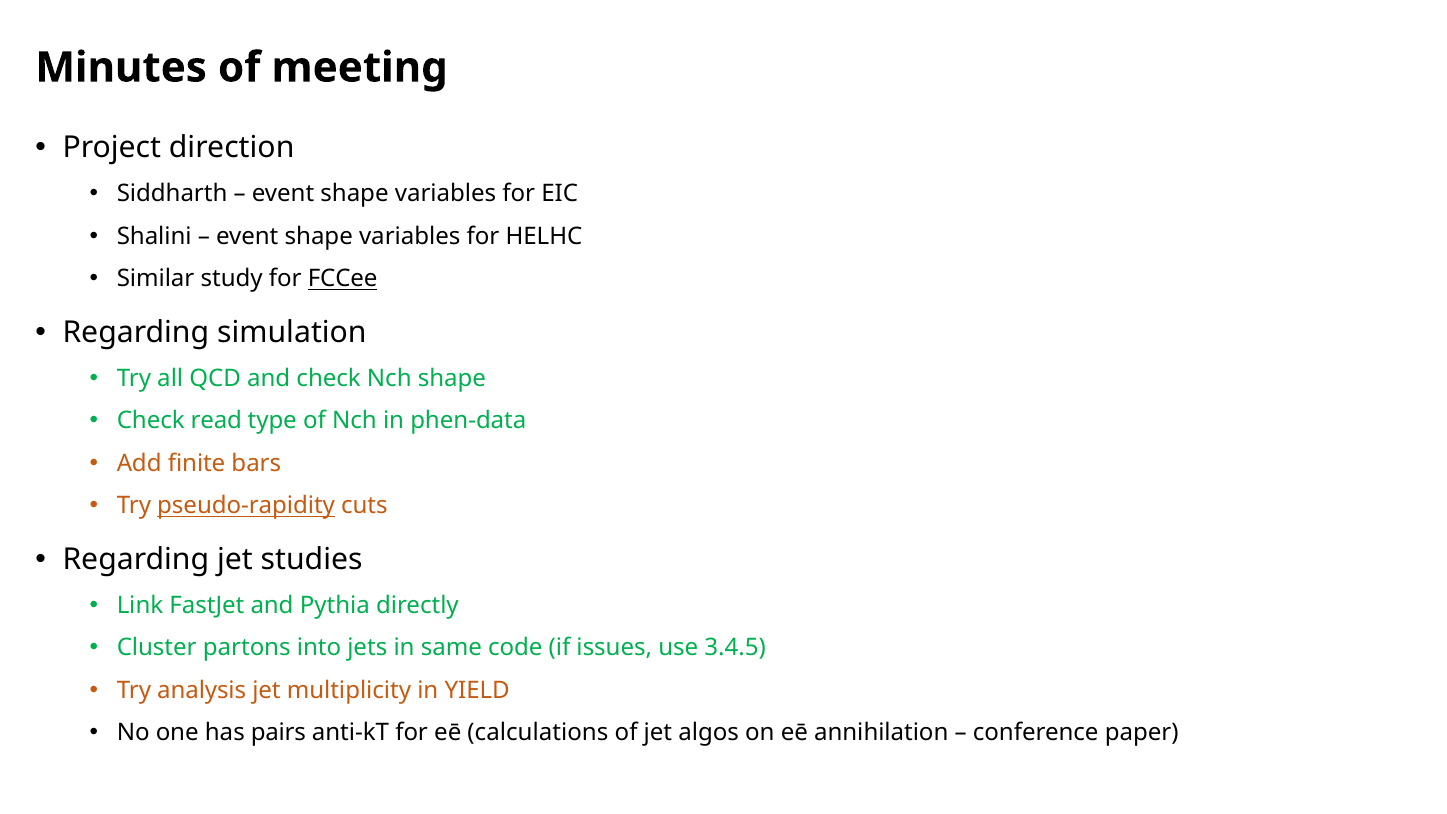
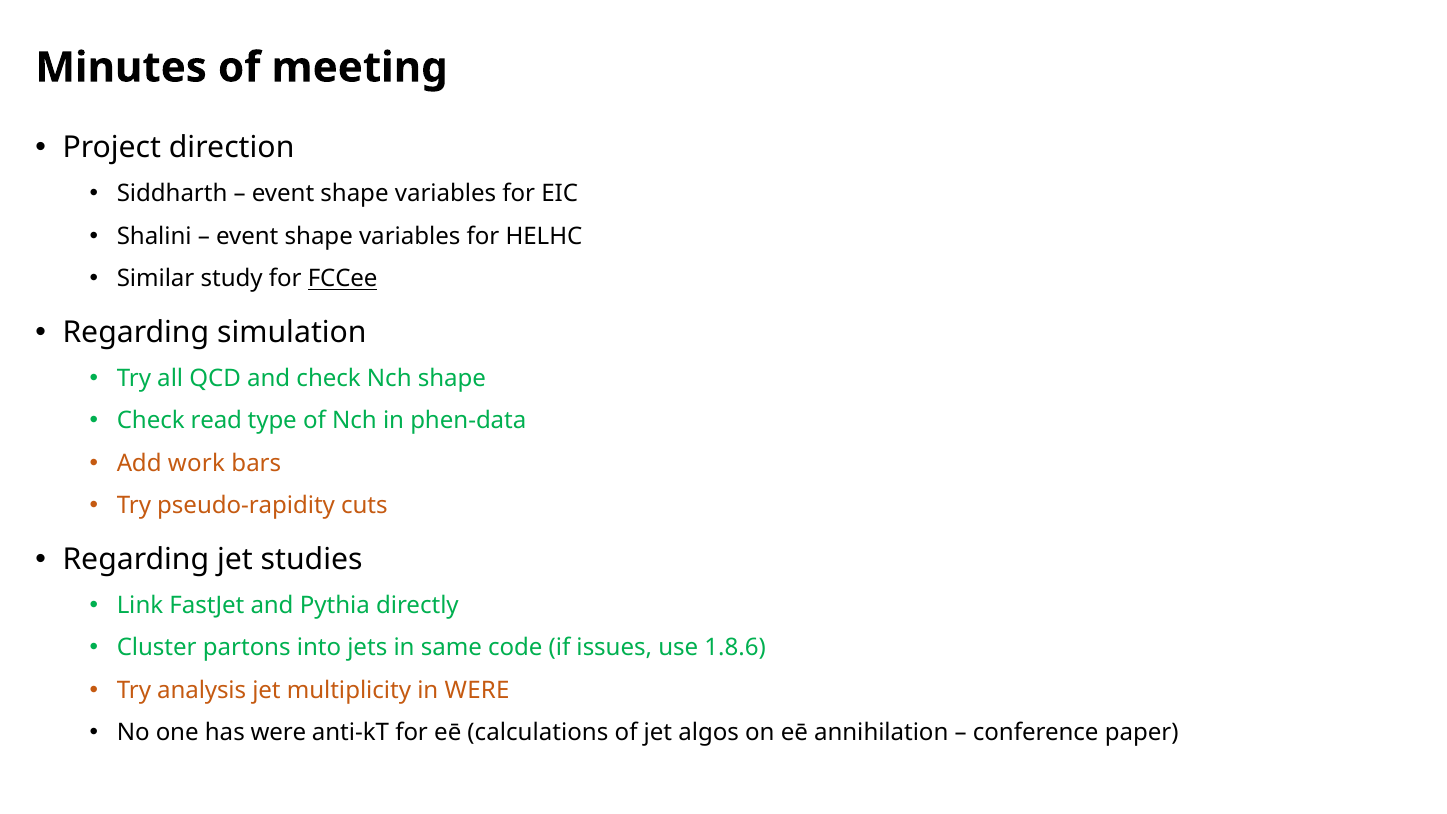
finite: finite -> work
pseudo-rapidity underline: present -> none
3.4.5: 3.4.5 -> 1.8.6
in YIELD: YIELD -> WERE
has pairs: pairs -> were
